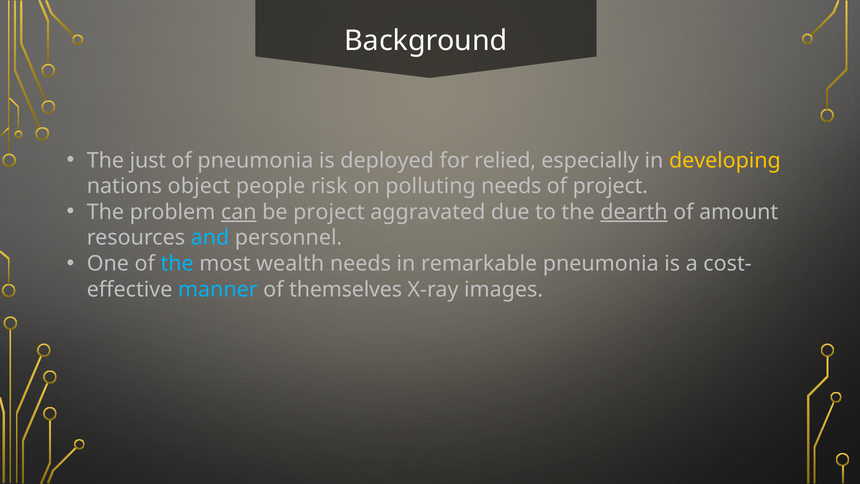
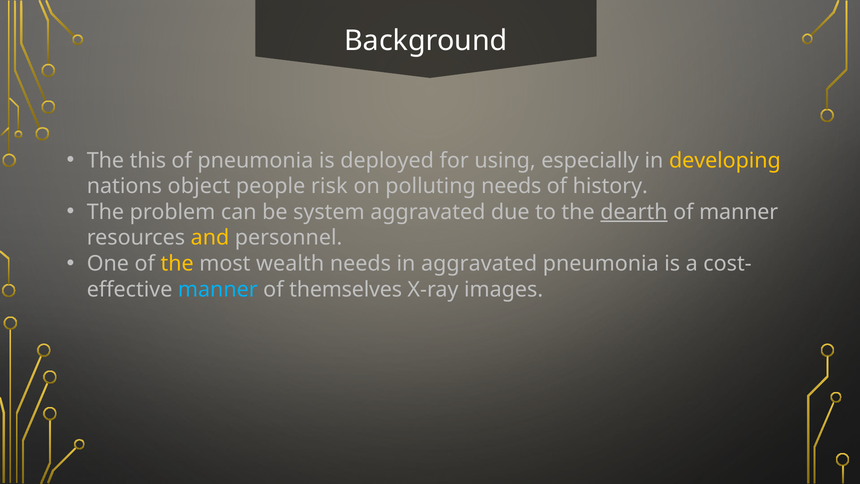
just: just -> this
relied: relied -> using
of project: project -> history
can underline: present -> none
be project: project -> system
of amount: amount -> manner
and colour: light blue -> yellow
the at (177, 264) colour: light blue -> yellow
in remarkable: remarkable -> aggravated
